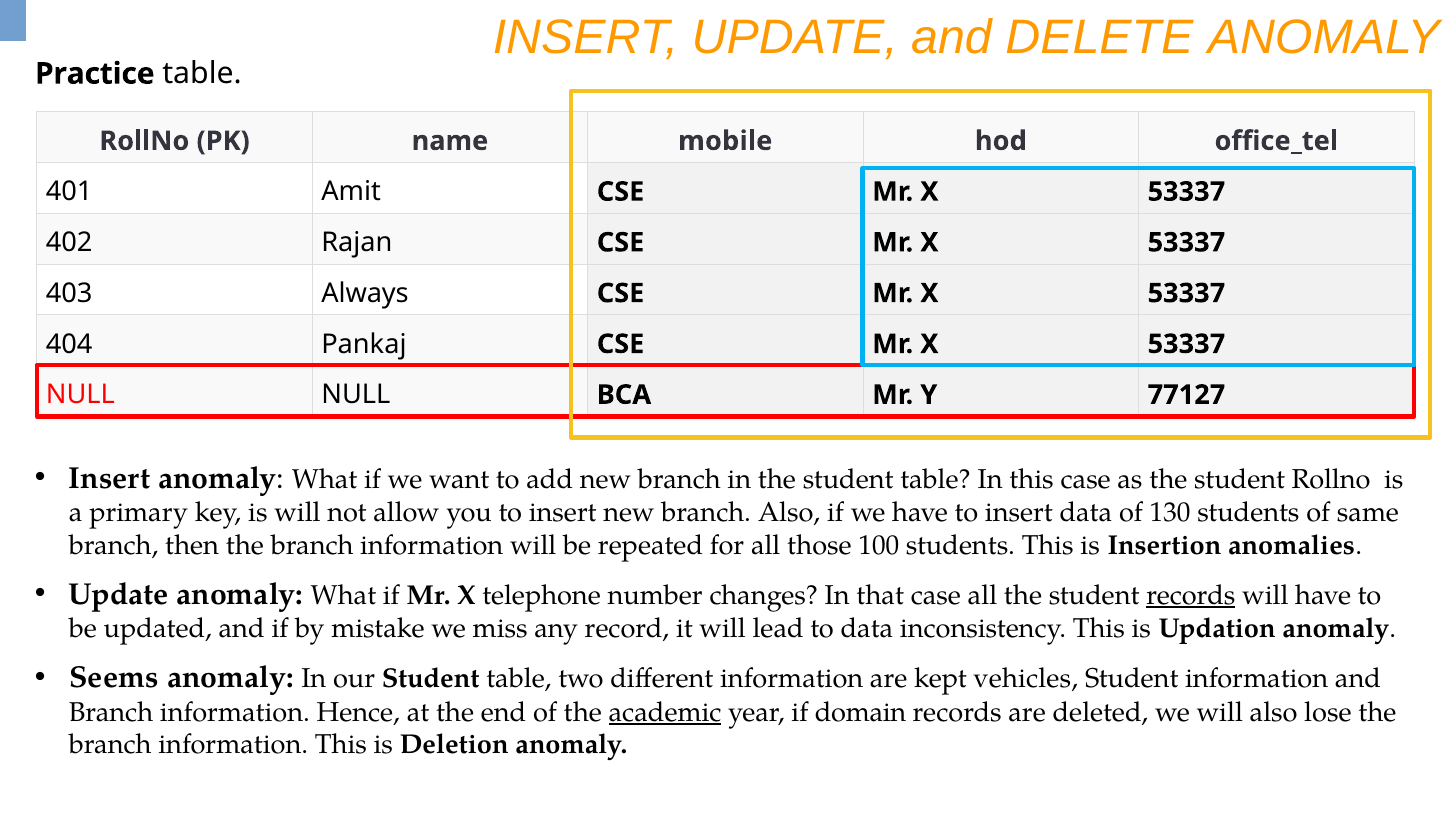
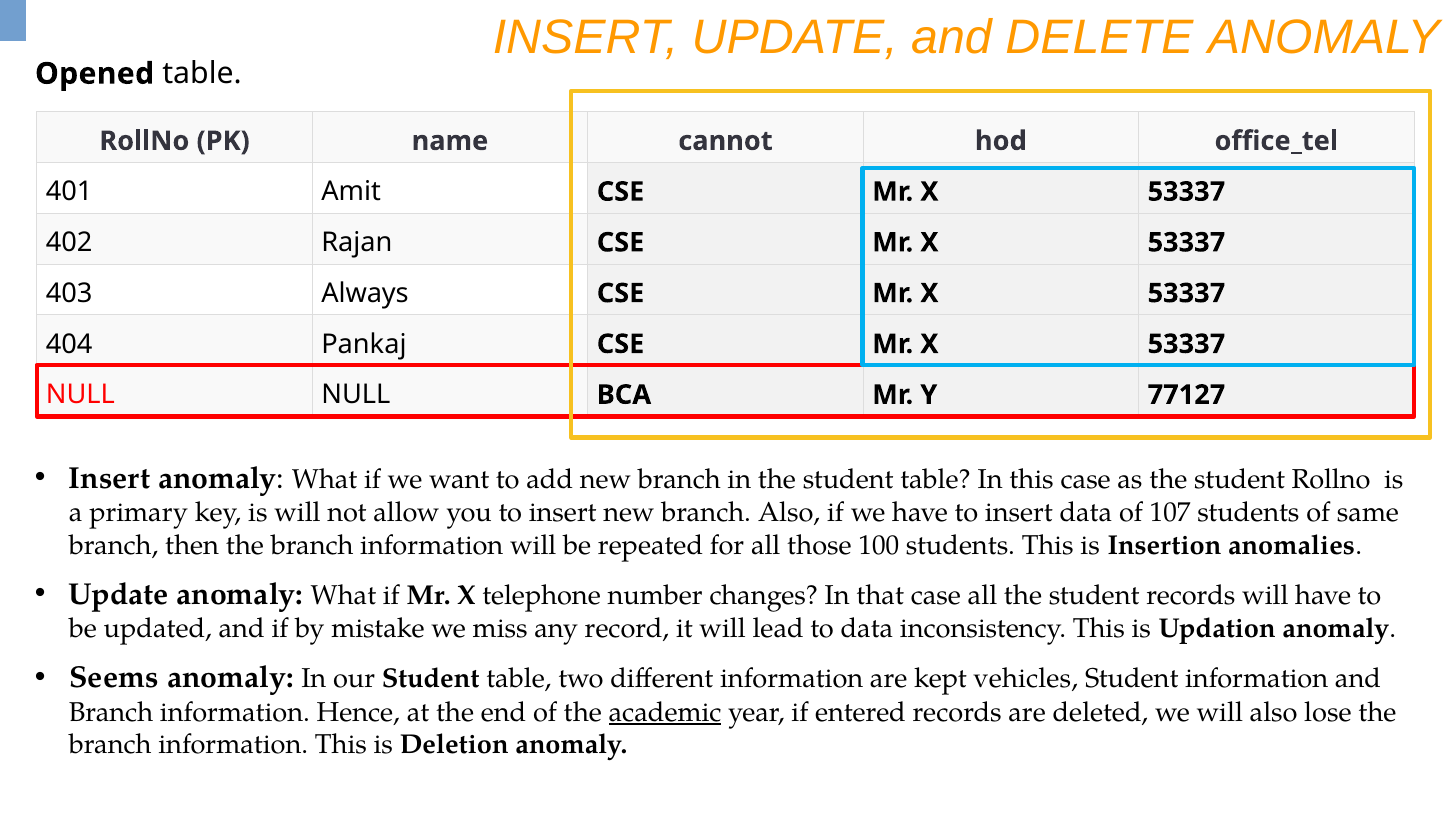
Practice: Practice -> Opened
mobile: mobile -> cannot
130: 130 -> 107
records at (1191, 596) underline: present -> none
domain: domain -> entered
